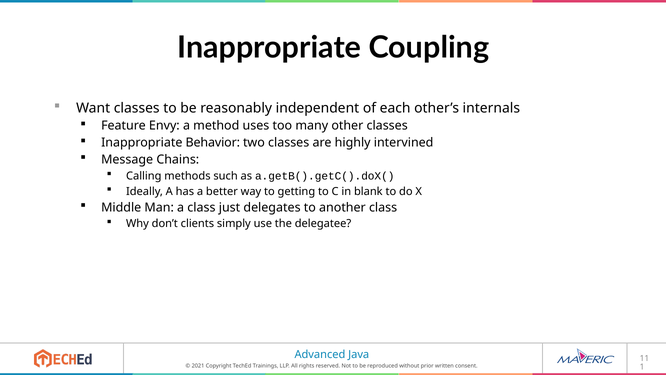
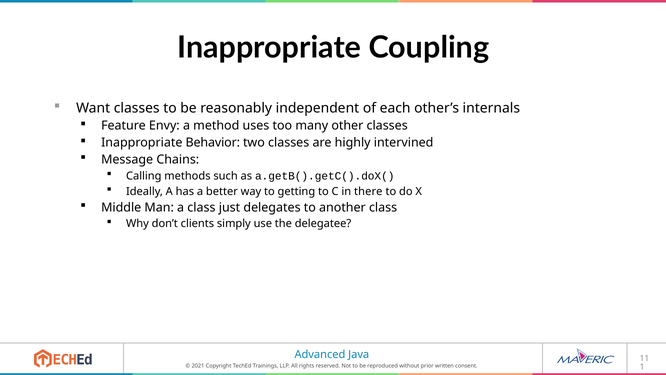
blank: blank -> there
